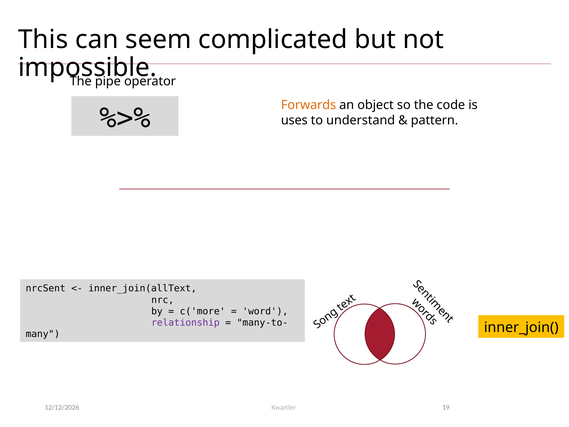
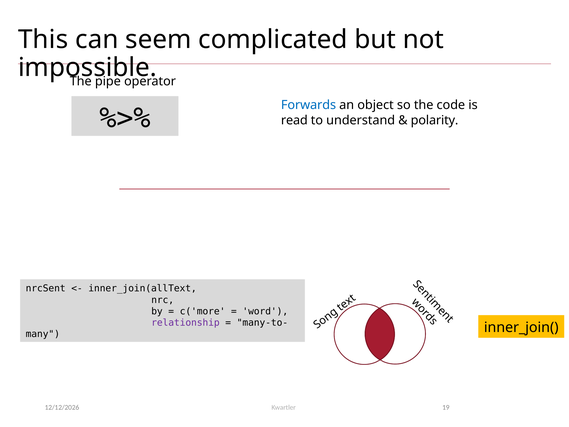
Forwards colour: orange -> blue
uses: uses -> read
pattern: pattern -> polarity
